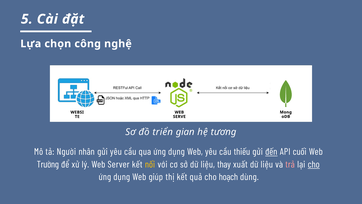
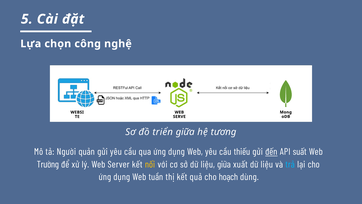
triển gian: gian -> giữa
nhân: nhân -> quản
cuối: cuối -> suất
liệu thay: thay -> giữa
trả colour: pink -> light blue
cho at (314, 164) underline: present -> none
giúp: giúp -> tuần
